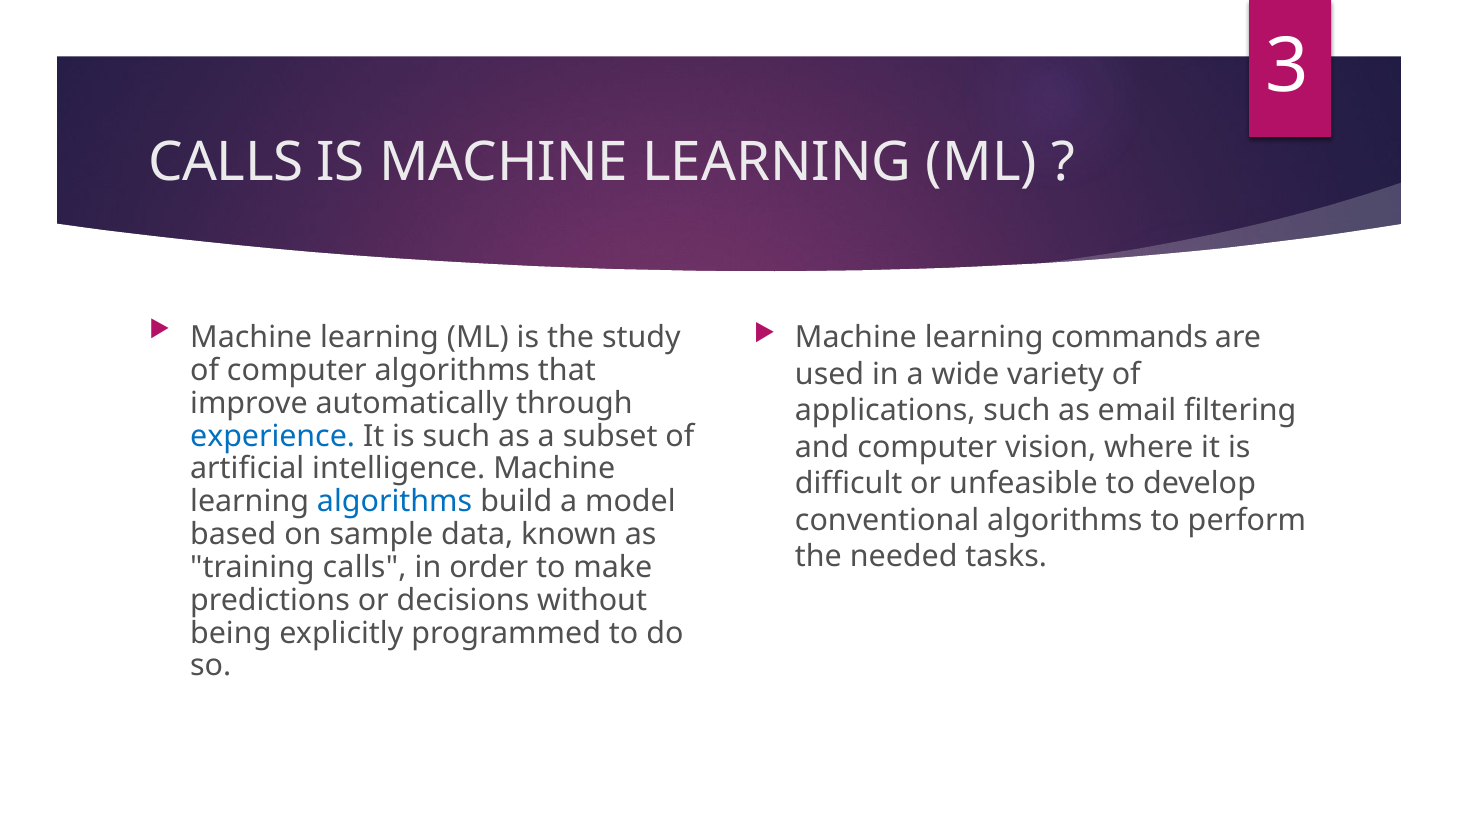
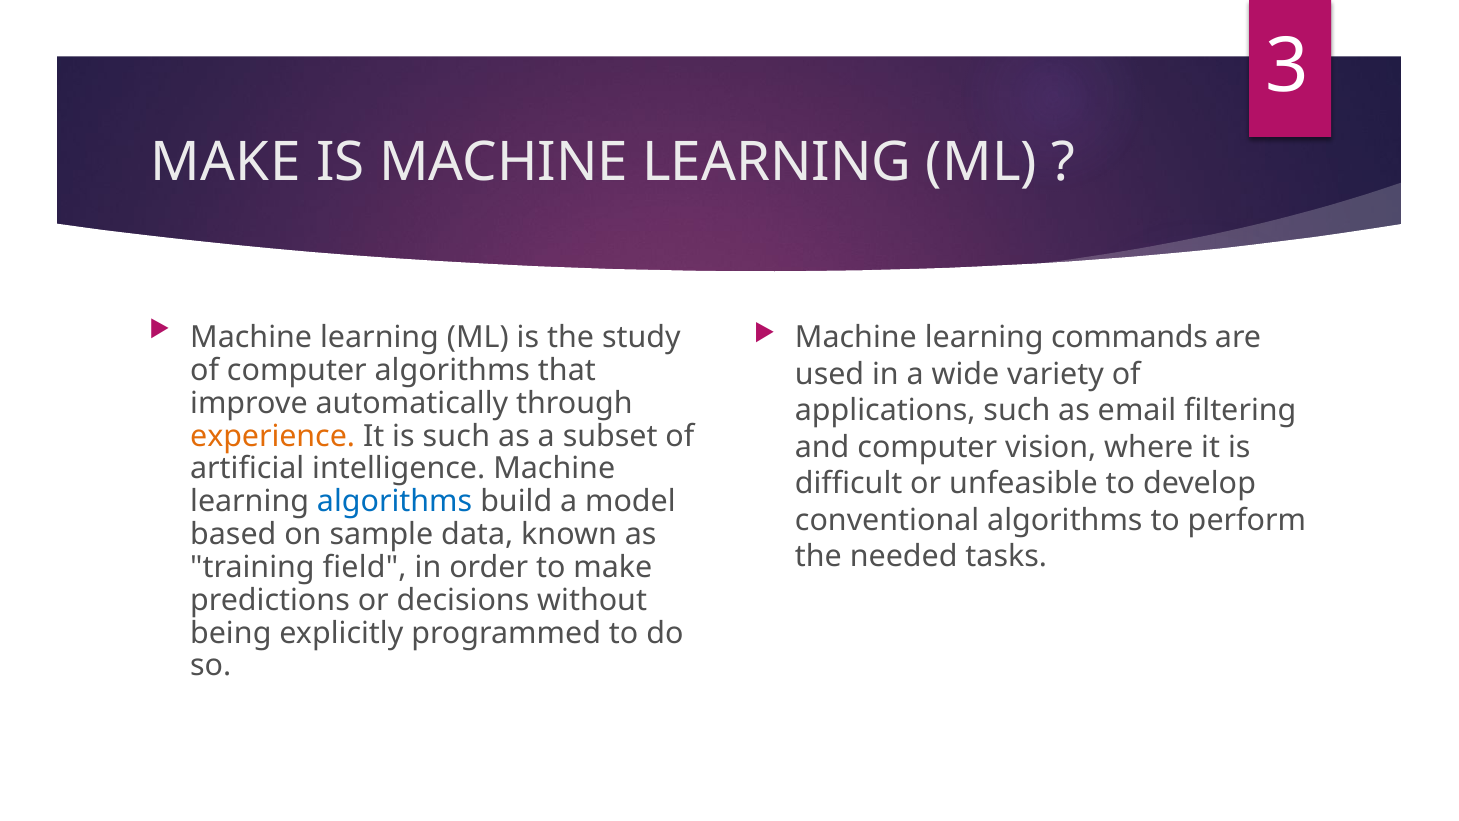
CALLS at (226, 163): CALLS -> MAKE
experience colour: blue -> orange
training calls: calls -> field
